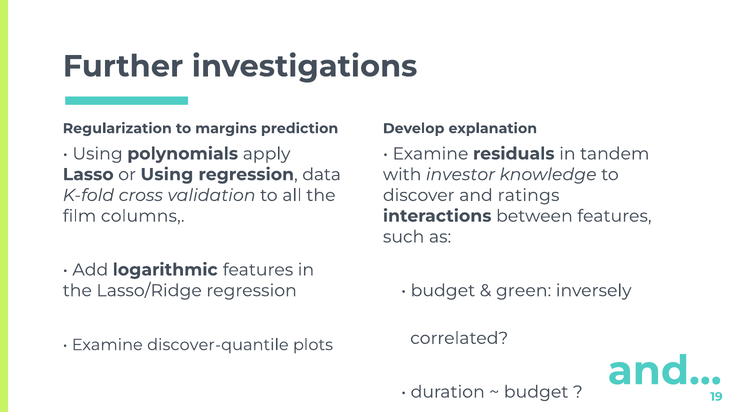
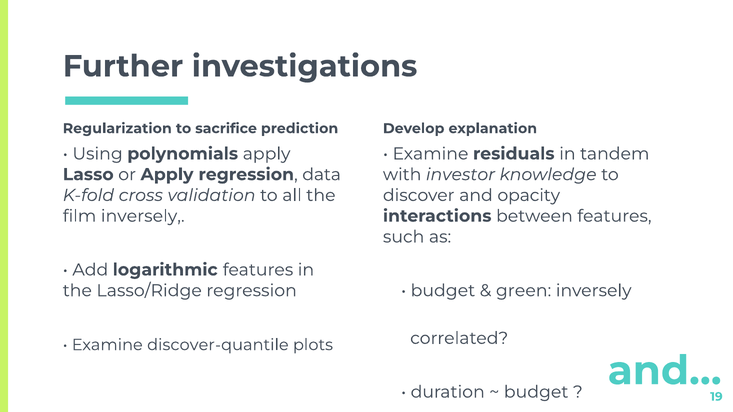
margins: margins -> sacrifice
or Using: Using -> Apply
ratings: ratings -> opacity
film columns: columns -> inversely
